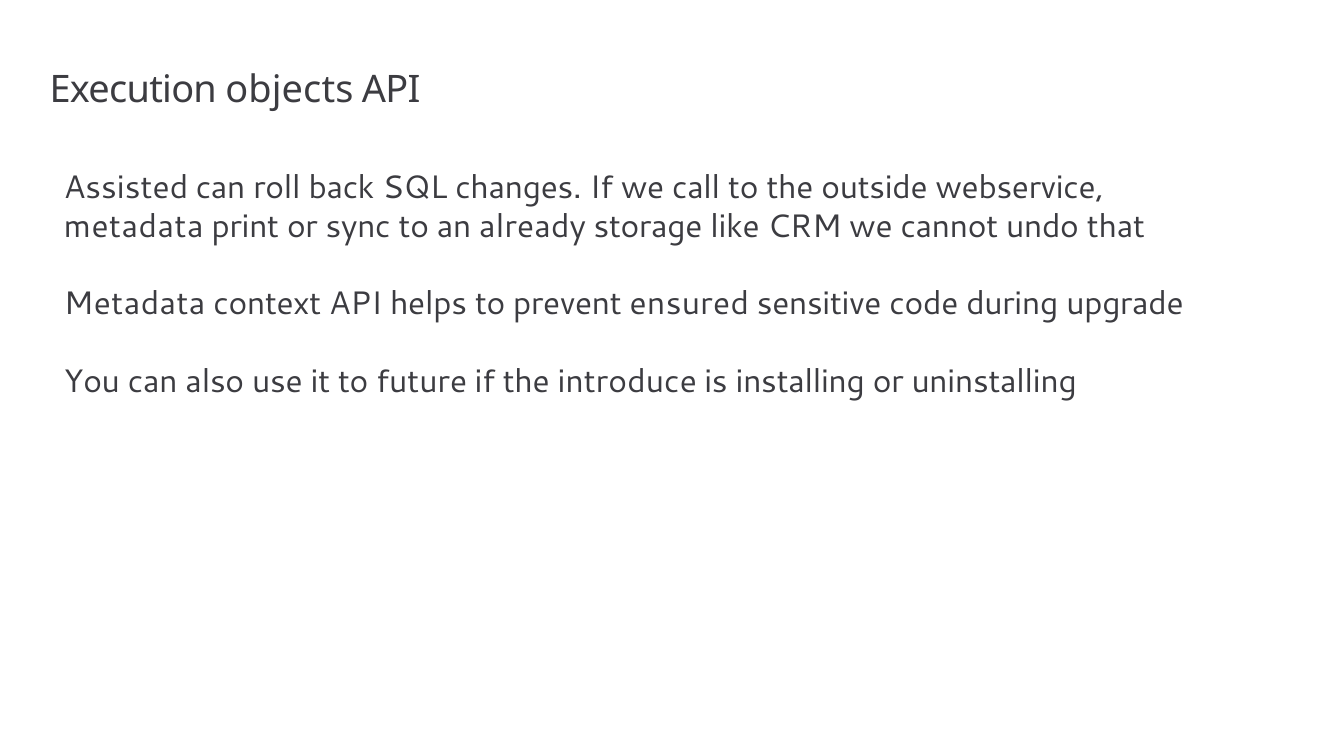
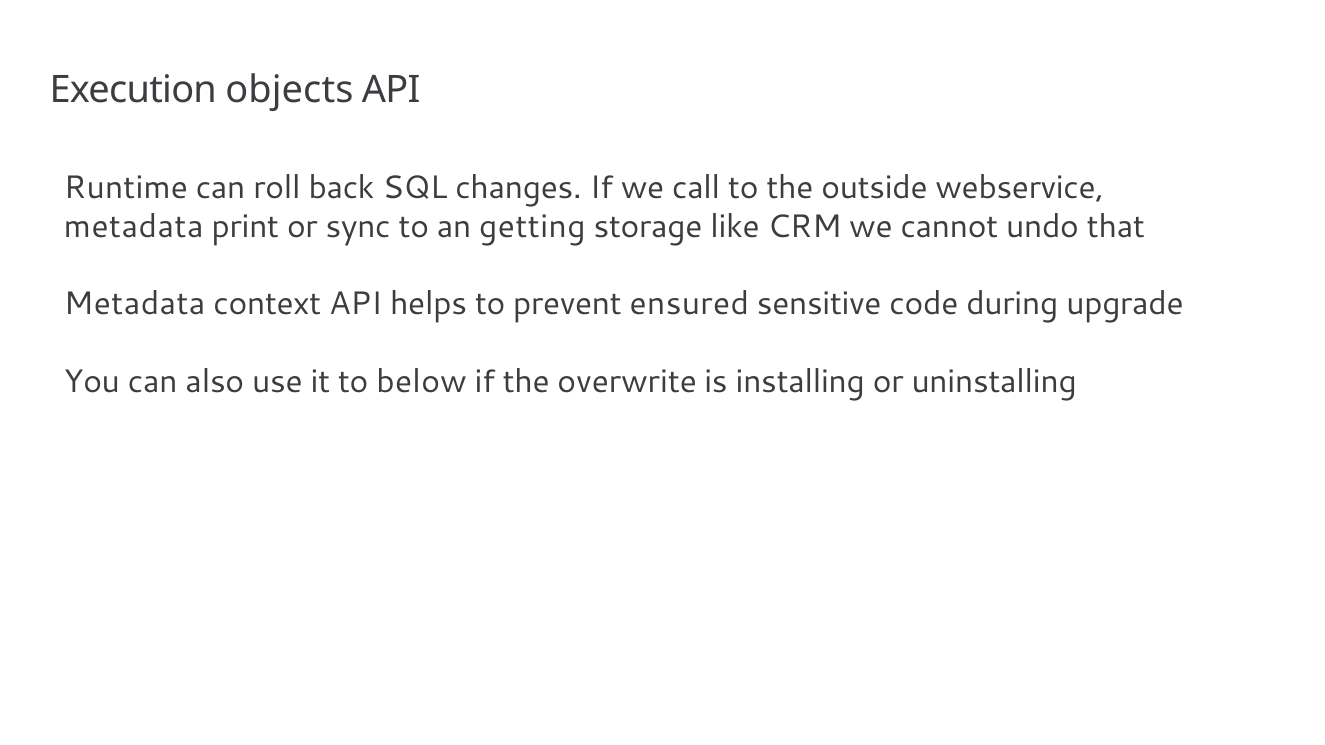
Assisted: Assisted -> Runtime
already: already -> getting
future: future -> below
introduce: introduce -> overwrite
